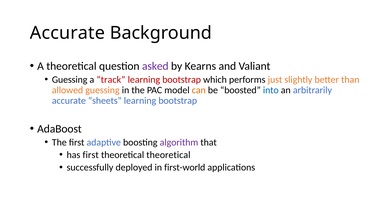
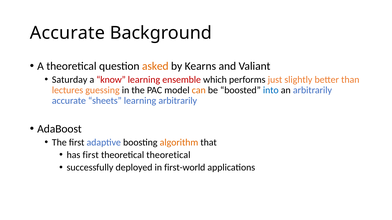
asked colour: purple -> orange
Guessing at (70, 80): Guessing -> Saturday
track: track -> know
bootstrap at (182, 80): bootstrap -> ensemble
allowed: allowed -> lectures
bootstrap at (178, 101): bootstrap -> arbitrarily
algorithm colour: purple -> orange
